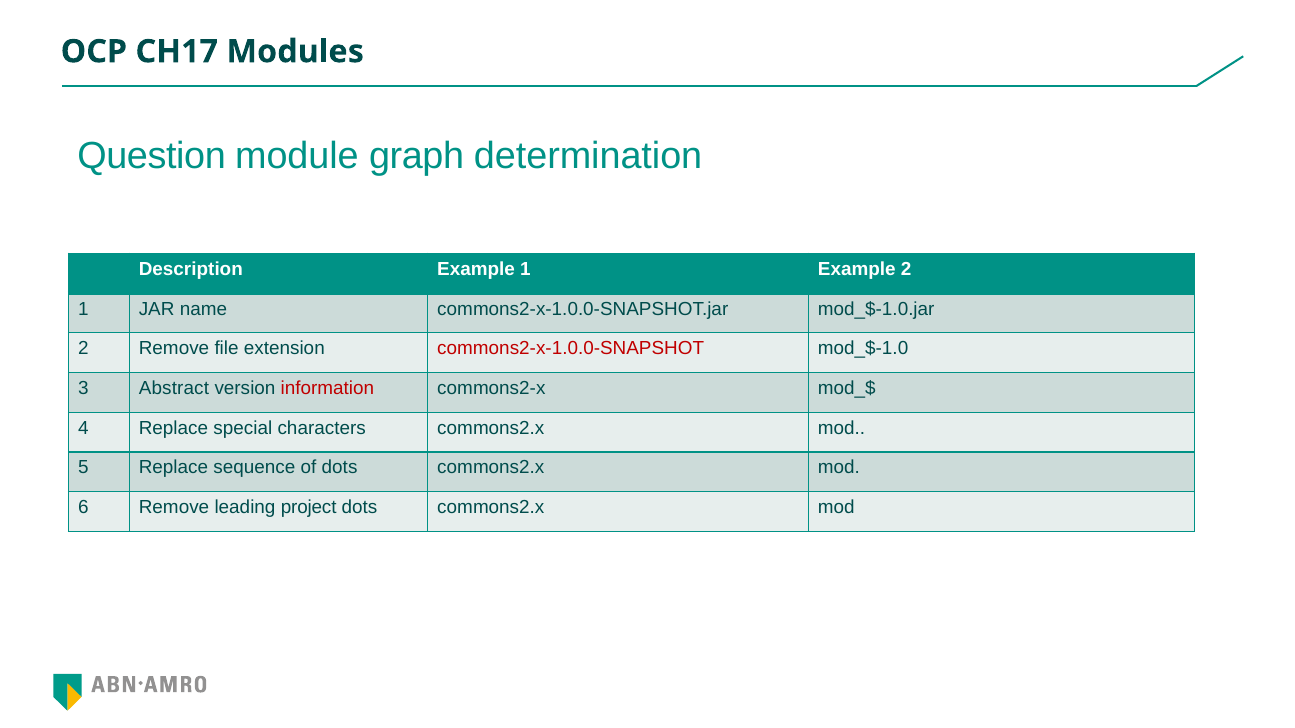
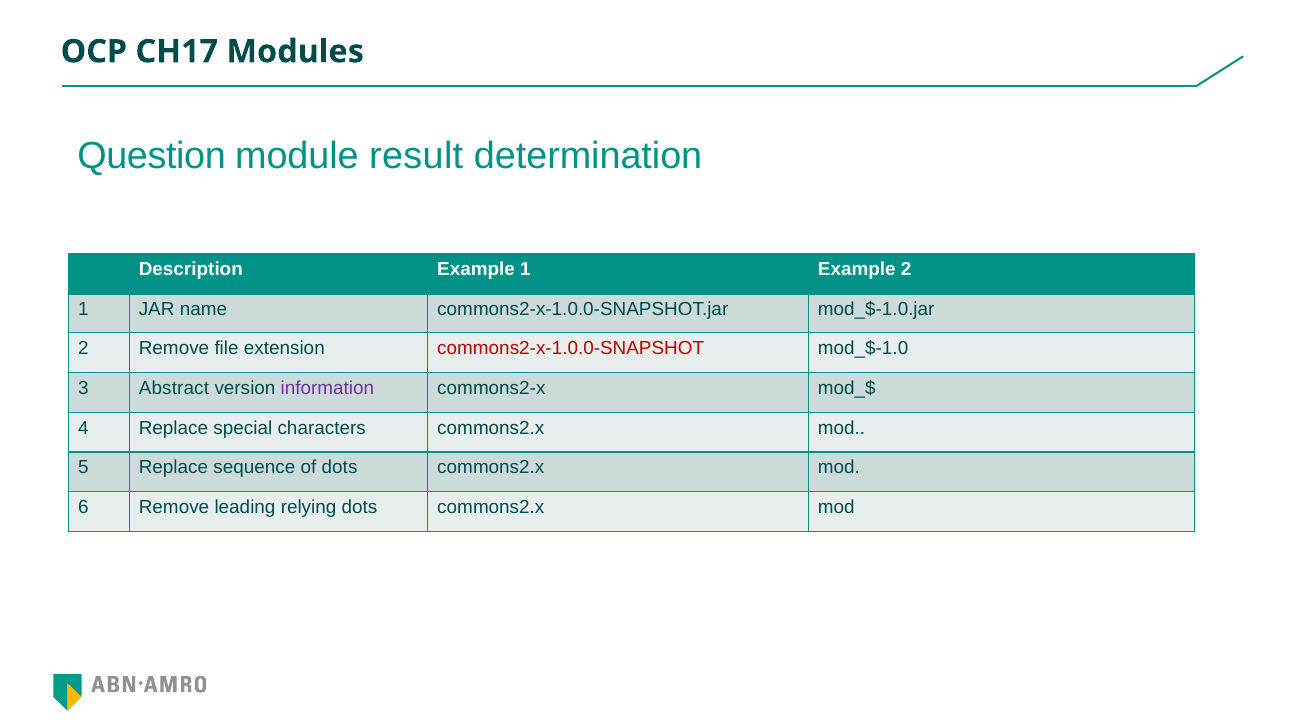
graph: graph -> result
information colour: red -> purple
project: project -> relying
